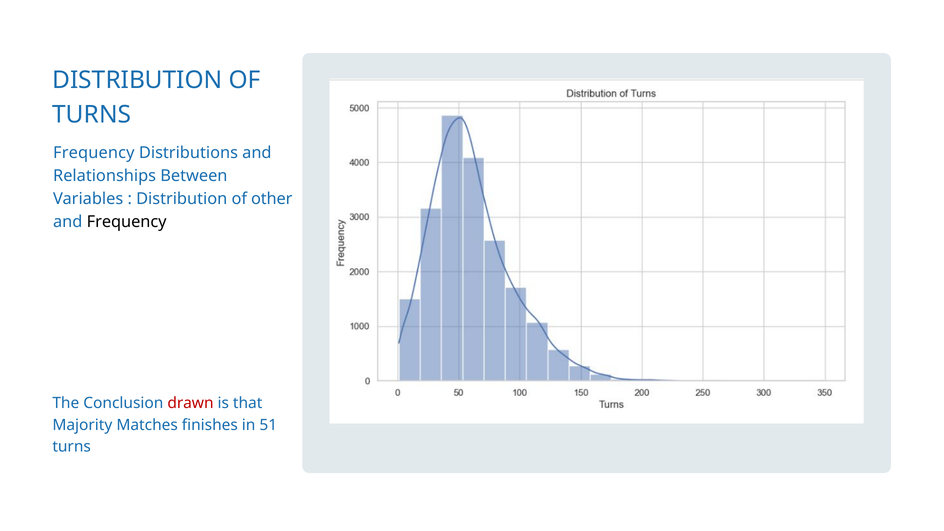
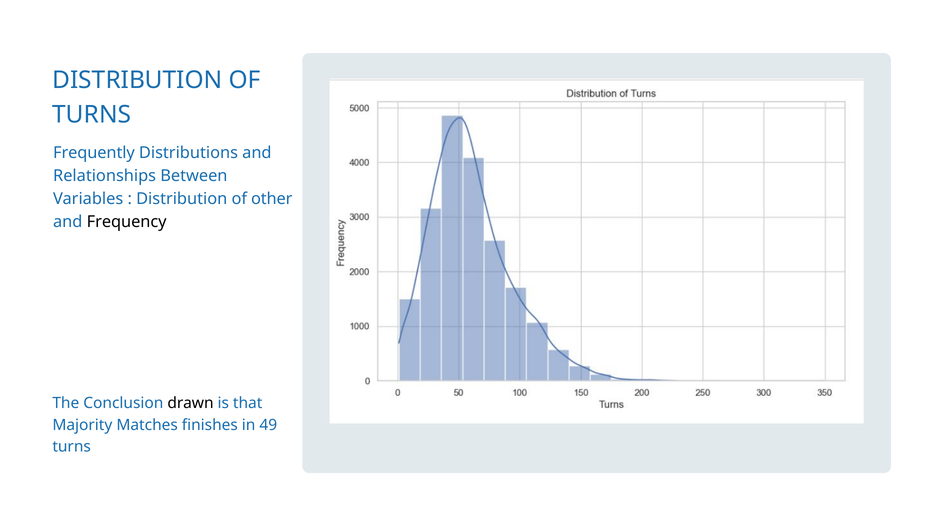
Frequency at (94, 153): Frequency -> Frequently
drawn colour: red -> black
51: 51 -> 49
